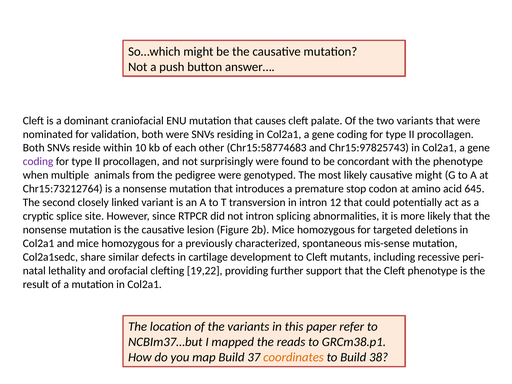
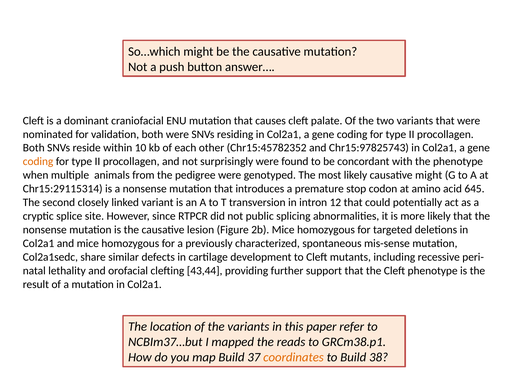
Chr15:58774683: Chr15:58774683 -> Chr15:45782352
coding at (38, 162) colour: purple -> orange
Chr15:73212764: Chr15:73212764 -> Chr15:29115314
not intron: intron -> public
19,22: 19,22 -> 43,44
